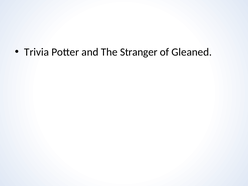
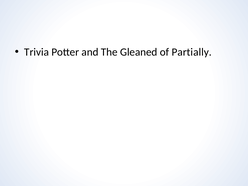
Stranger: Stranger -> Gleaned
Gleaned: Gleaned -> Partially
